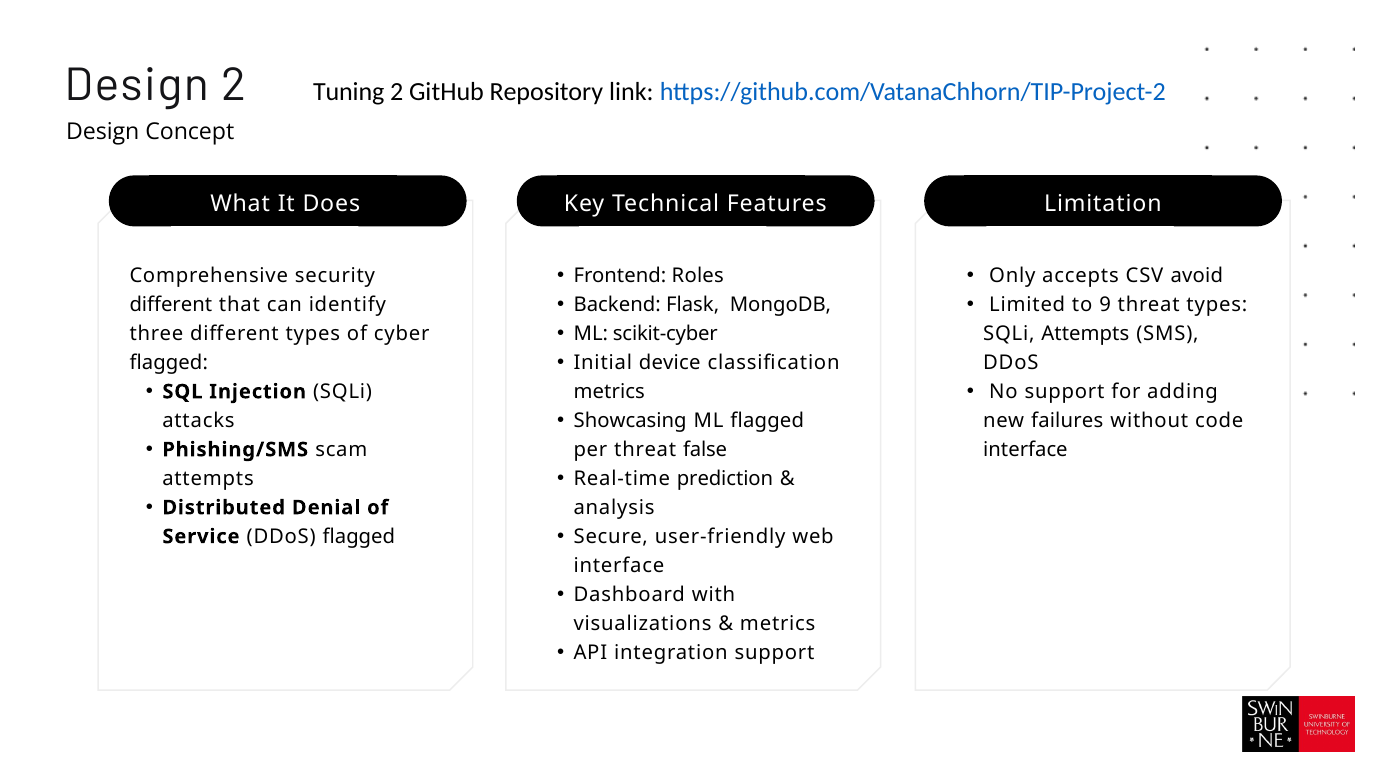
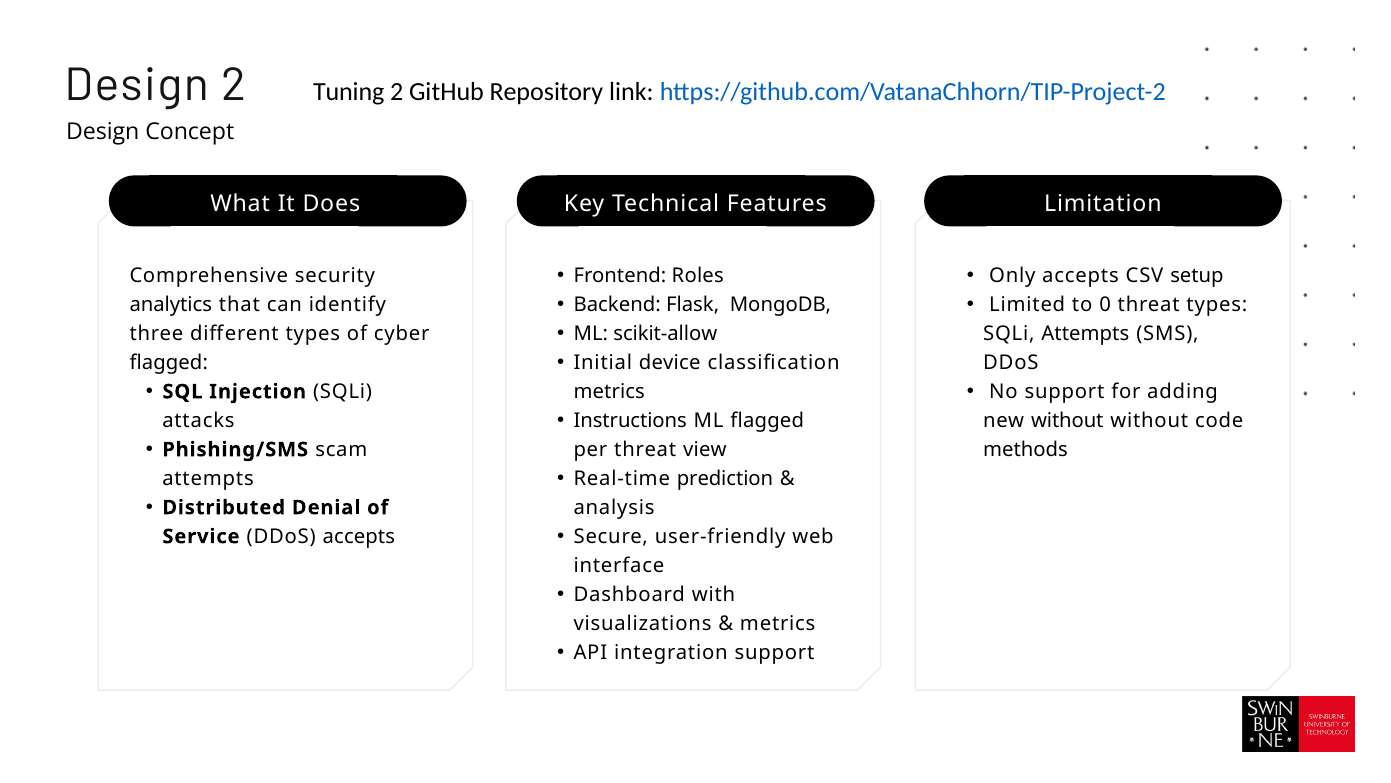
avoid: avoid -> setup
9: 9 -> 0
different at (171, 305): different -> analytics
scikit-cyber: scikit-cyber -> scikit-allow
Showcasing: Showcasing -> Instructions
new failures: failures -> without
false: false -> view
interface at (1025, 449): interface -> methods
DDoS flagged: flagged -> accepts
